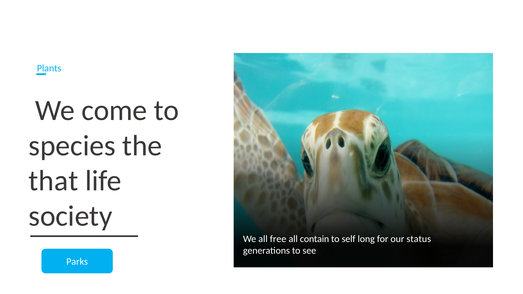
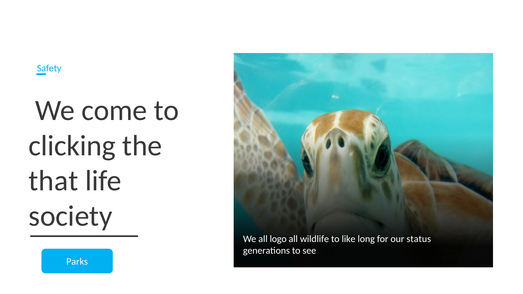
Plants: Plants -> Safety
species: species -> clicking
free: free -> logo
contain: contain -> wildlife
self: self -> like
